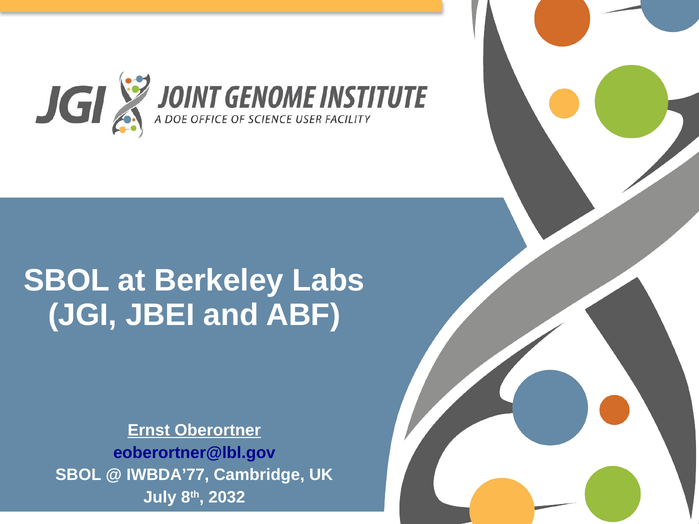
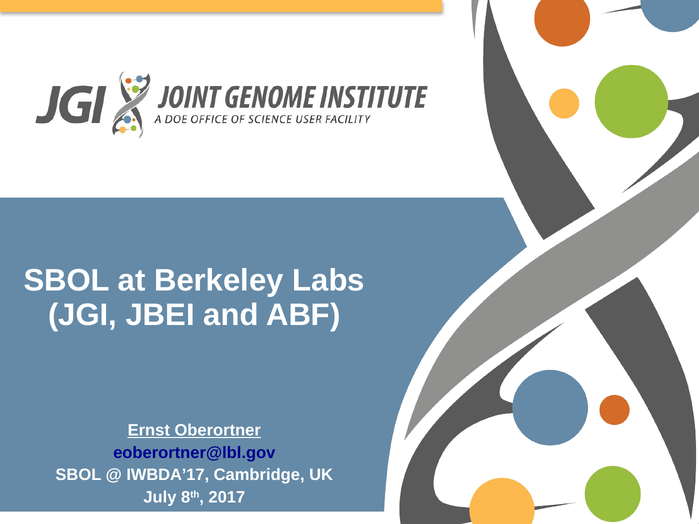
IWBDA’77: IWBDA’77 -> IWBDA’17
2032: 2032 -> 2017
